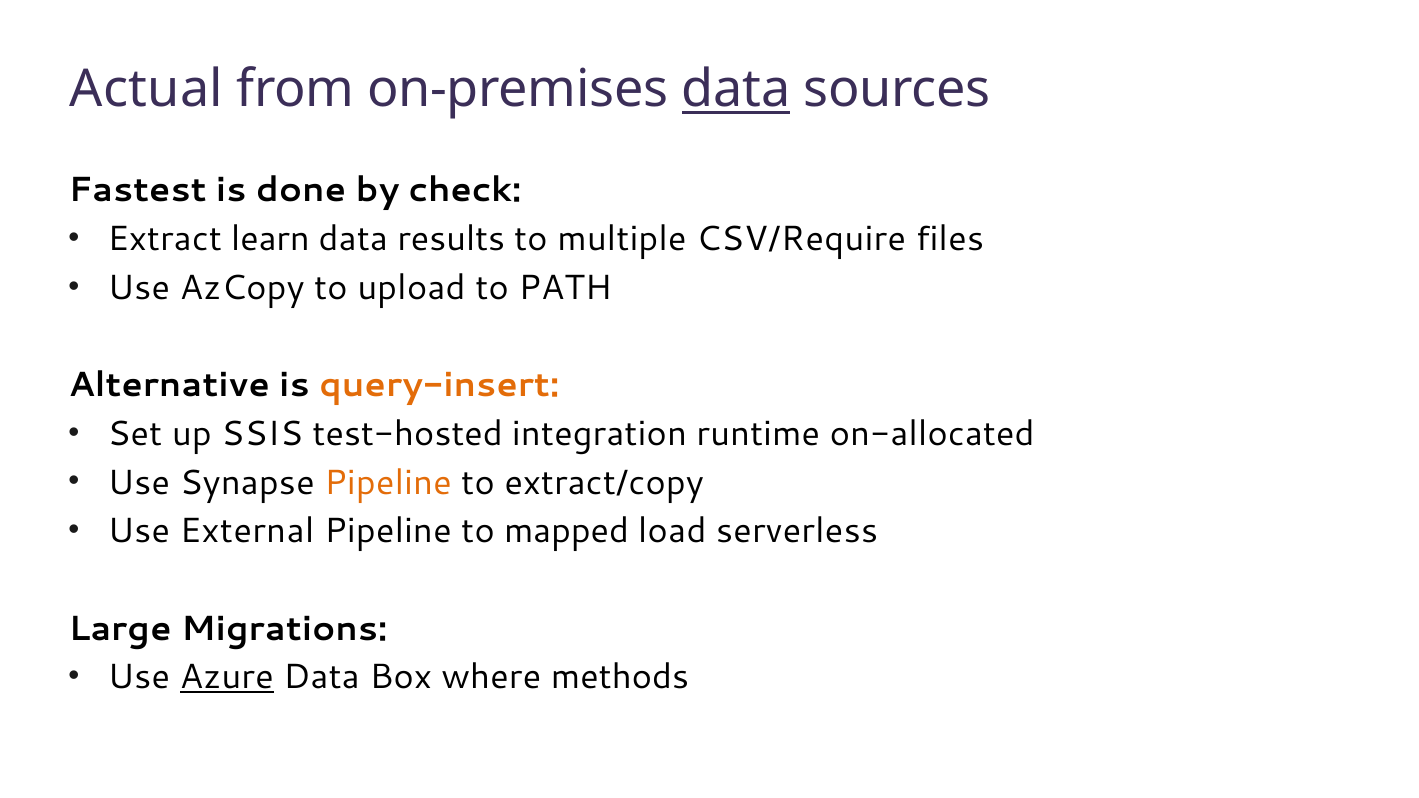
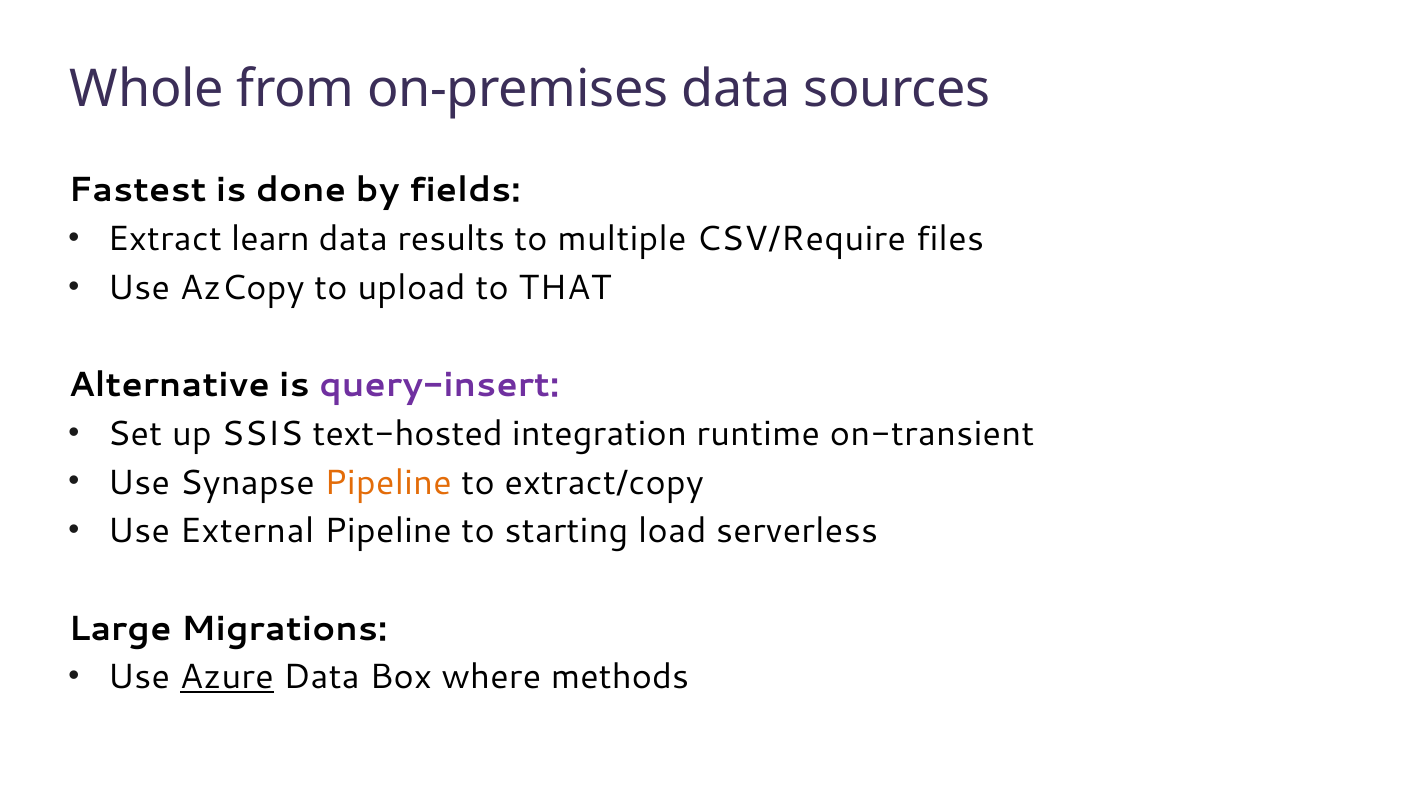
Actual: Actual -> Whole
data at (736, 90) underline: present -> none
check: check -> fields
PATH: PATH -> THAT
query-insert colour: orange -> purple
test-hosted: test-hosted -> text-hosted
on-allocated: on-allocated -> on-transient
mapped: mapped -> starting
